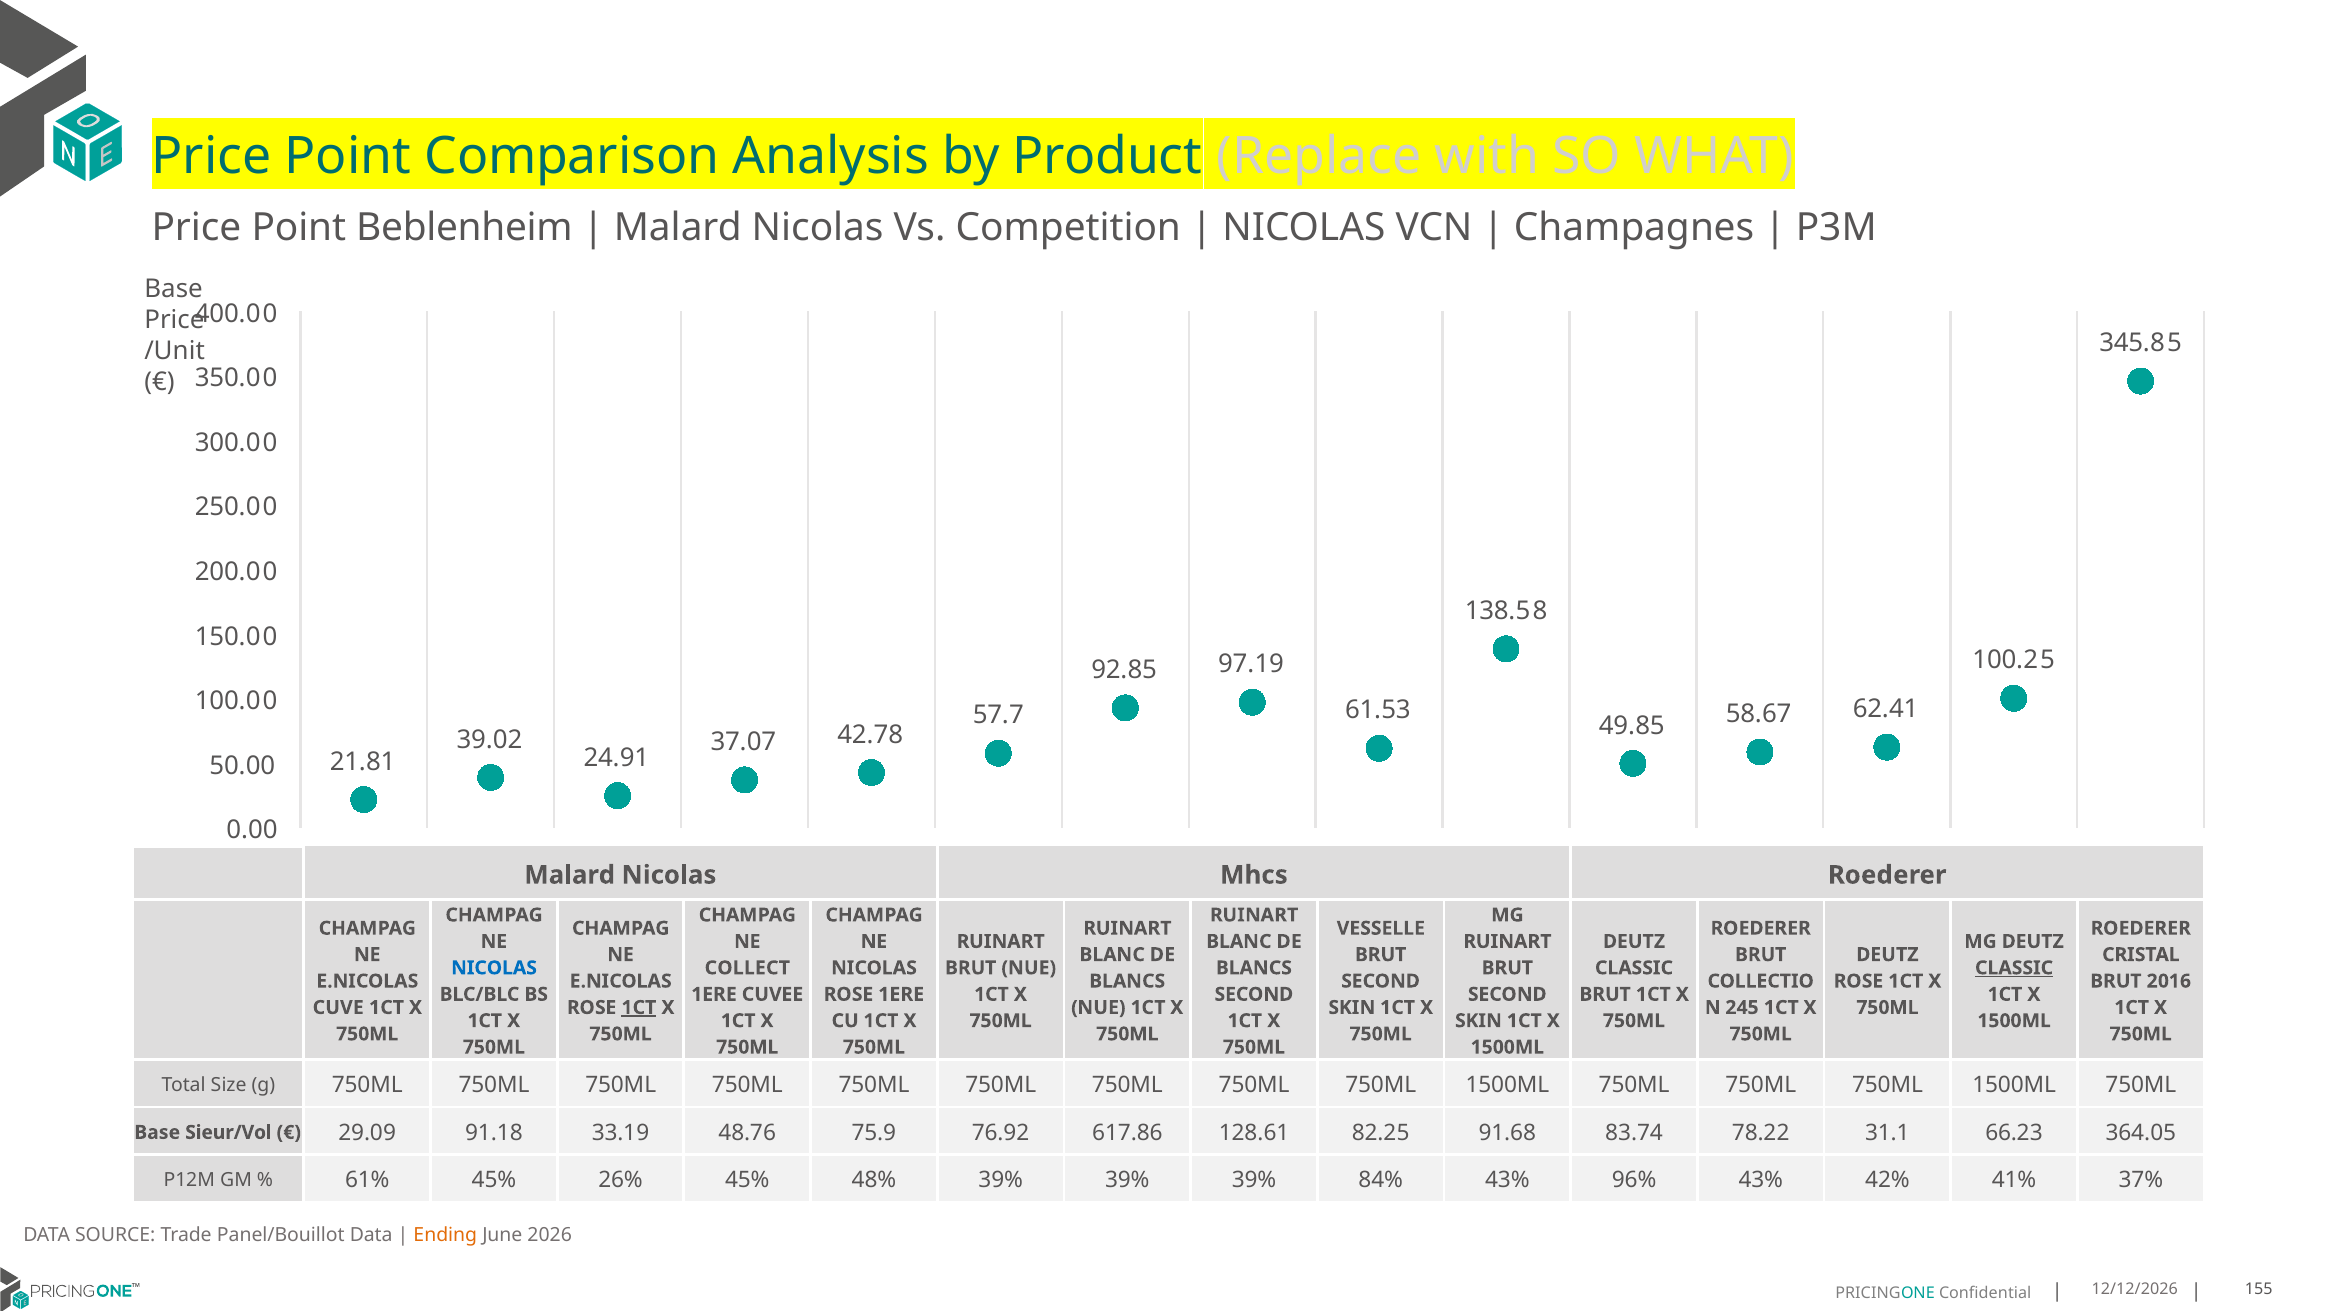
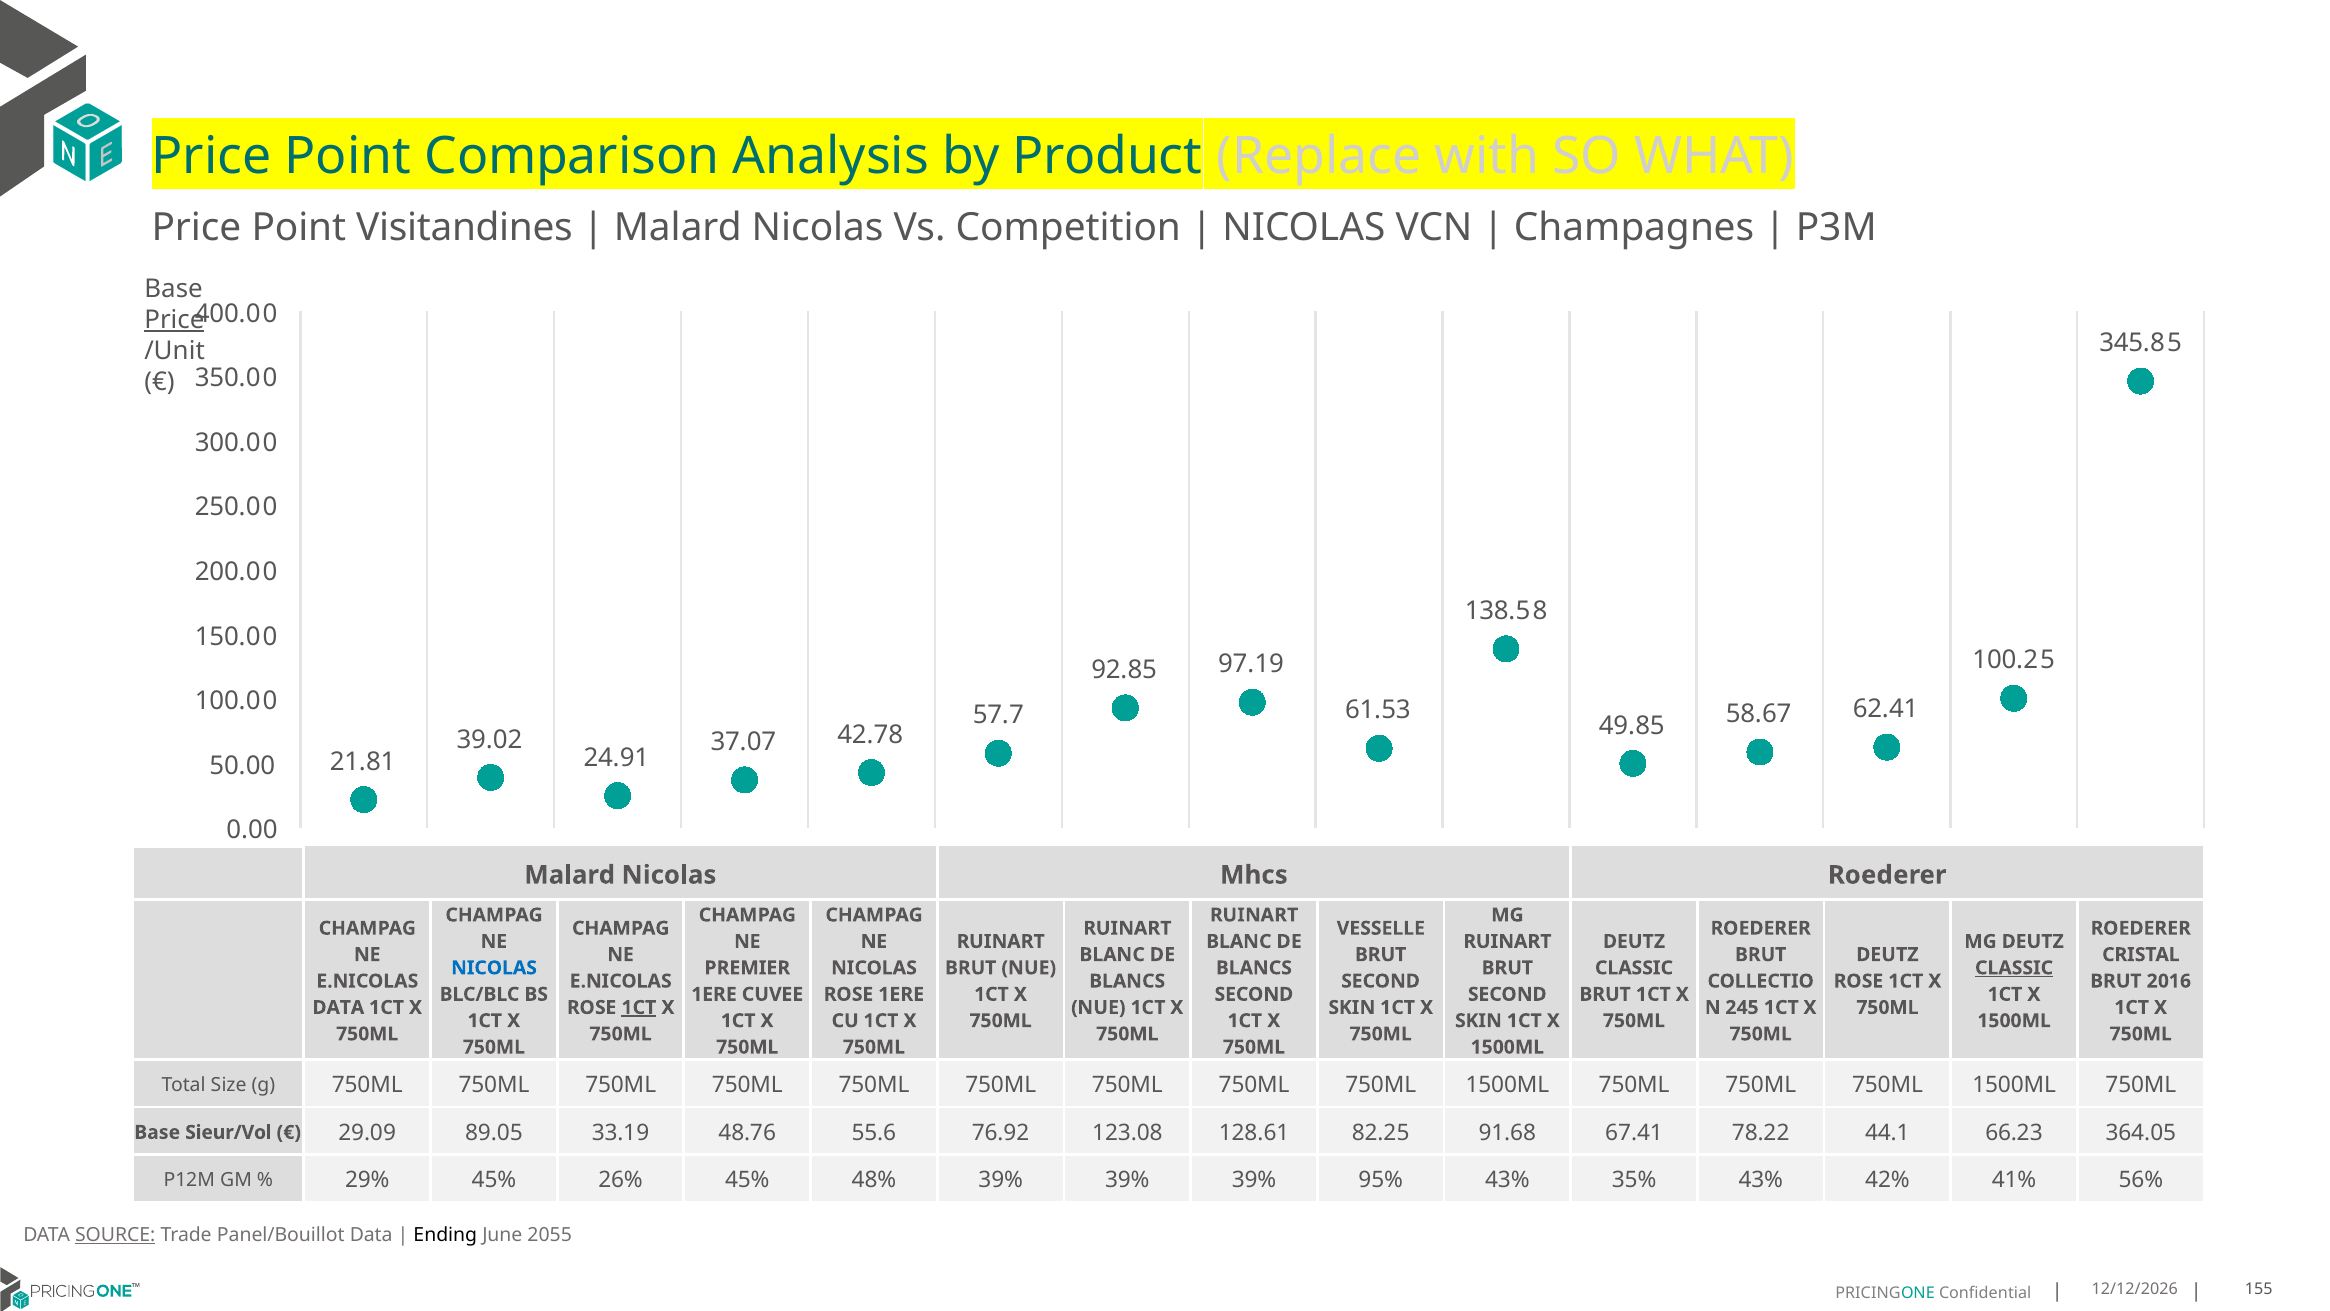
Beblenheim: Beblenheim -> Visitandines
Price at (174, 320) underline: none -> present
COLLECT: COLLECT -> PREMIER
CUVE at (338, 1007): CUVE -> DATA
91.18: 91.18 -> 89.05
75.9: 75.9 -> 55.6
617.86: 617.86 -> 123.08
83.74: 83.74 -> 67.41
31.1: 31.1 -> 44.1
61%: 61% -> 29%
84%: 84% -> 95%
96%: 96% -> 35%
37%: 37% -> 56%
SOURCE underline: none -> present
Ending colour: orange -> black
2026: 2026 -> 2055
